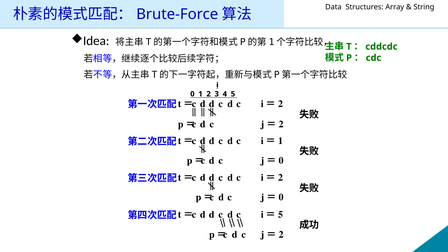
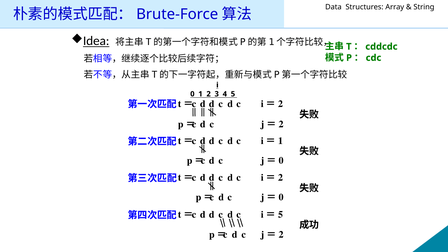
Idea underline: none -> present
